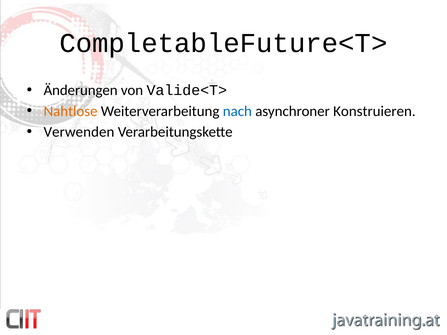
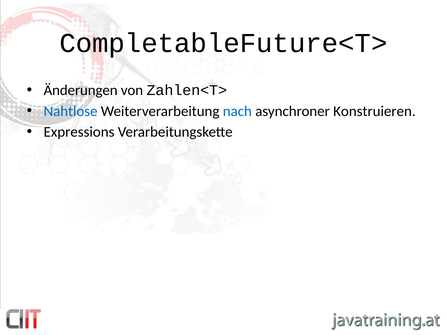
Valide<T>: Valide<T> -> Zahlen<T>
Nahtlose colour: orange -> blue
Verwenden: Verwenden -> Expressions
